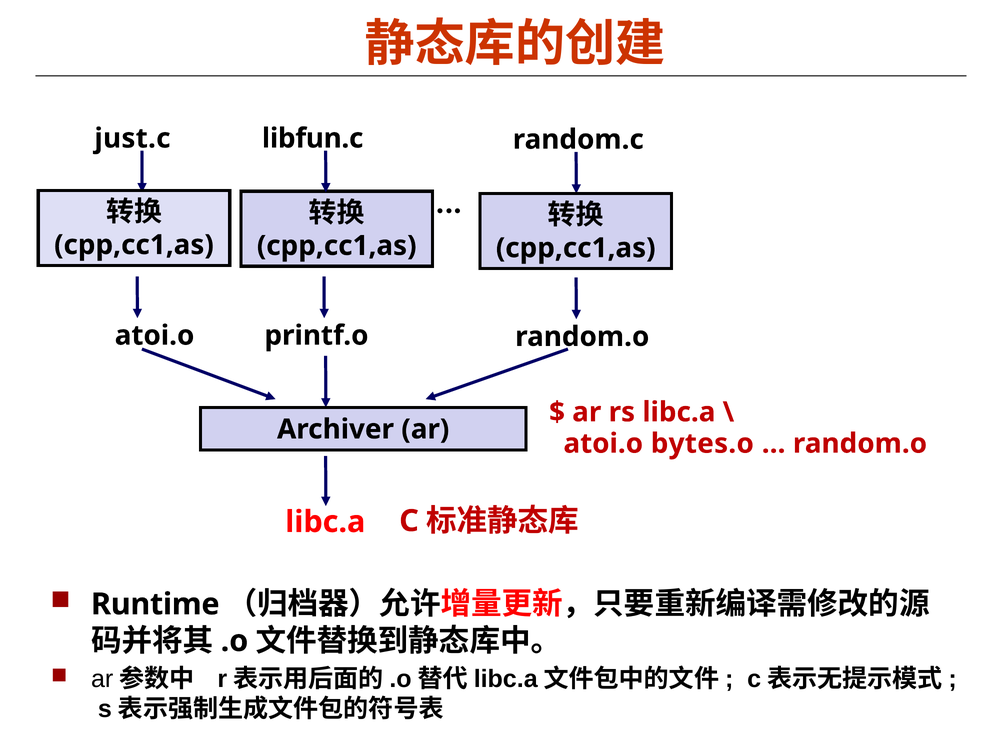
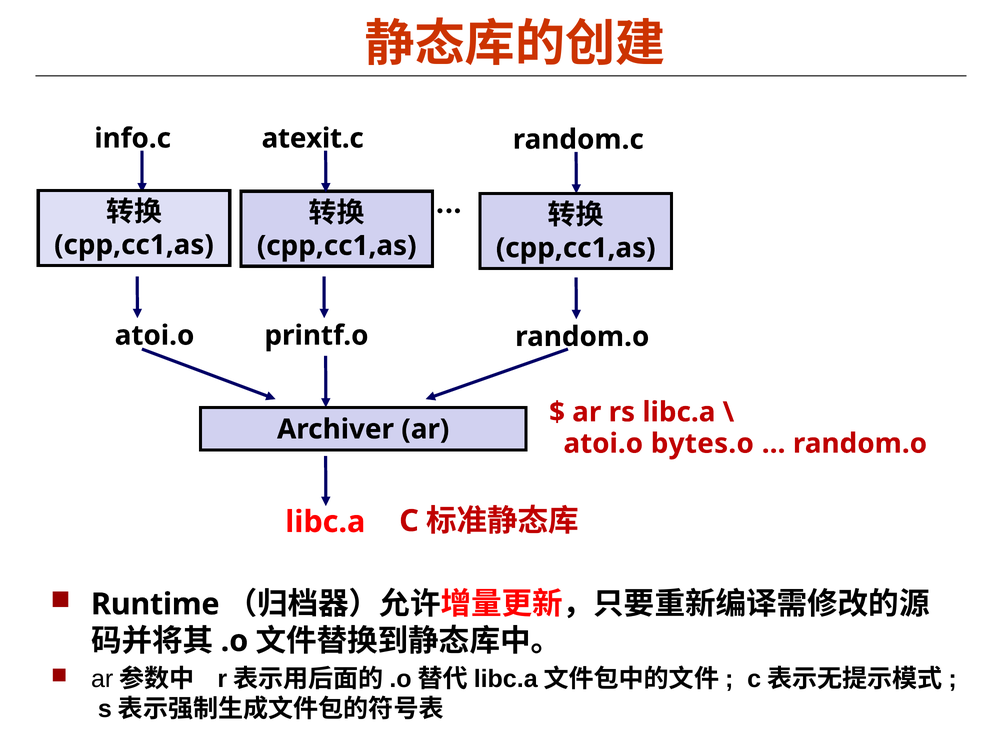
just.c: just.c -> info.c
libfun.c: libfun.c -> atexit.c
